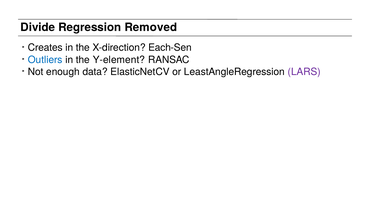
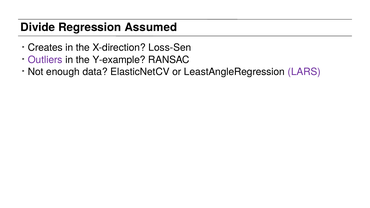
Removed: Removed -> Assumed
Each-Sen: Each-Sen -> Loss-Sen
Outliers colour: blue -> purple
Y-element: Y-element -> Y-example
